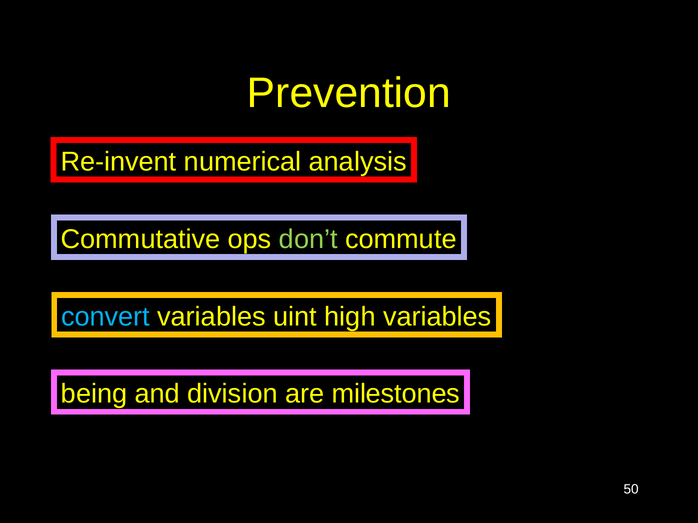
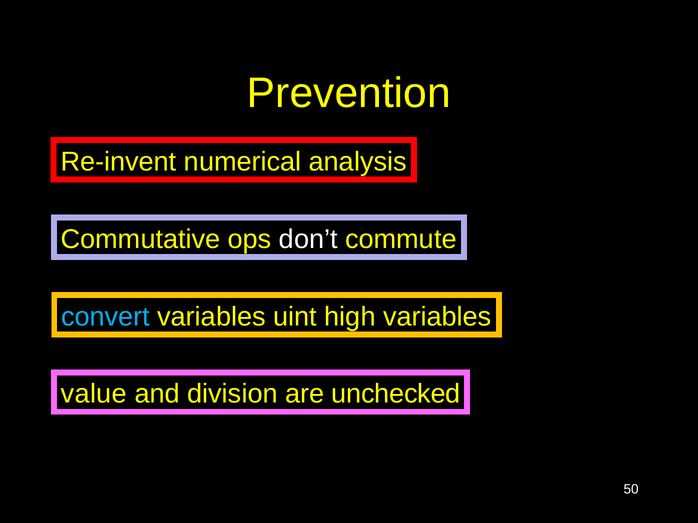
don’t colour: light green -> white
being: being -> value
milestones: milestones -> unchecked
